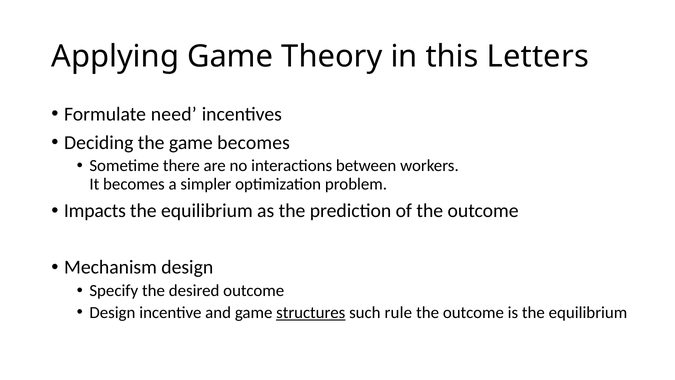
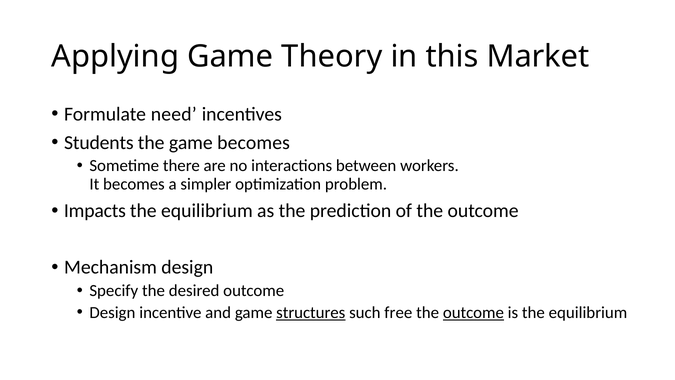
Letters: Letters -> Market
Deciding: Deciding -> Students
rule: rule -> free
outcome at (473, 312) underline: none -> present
